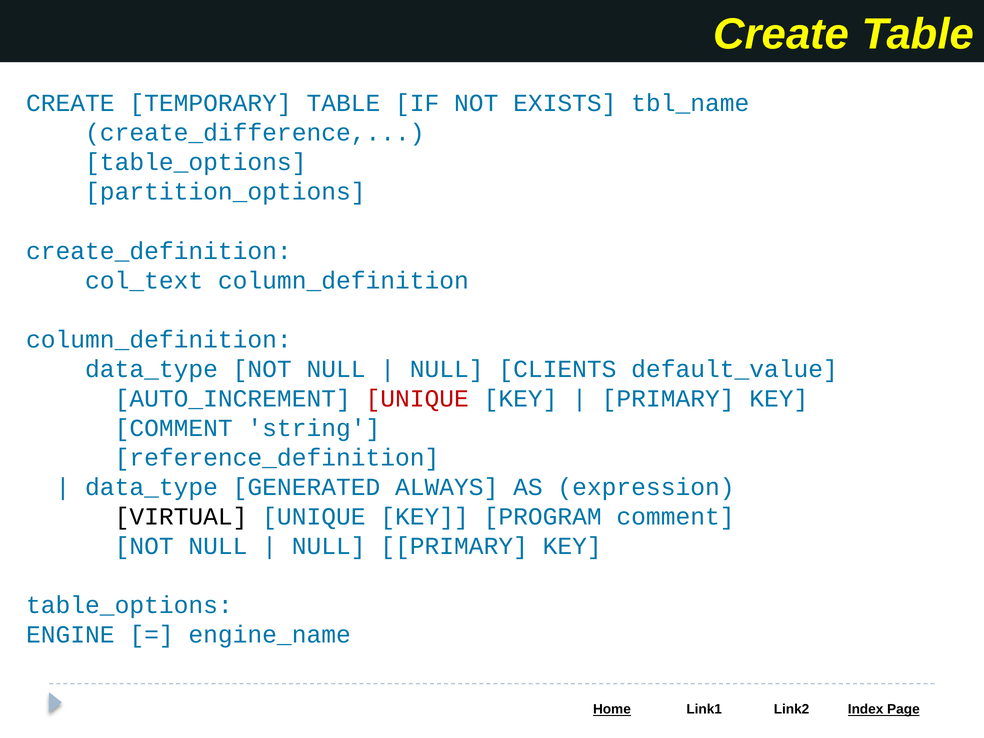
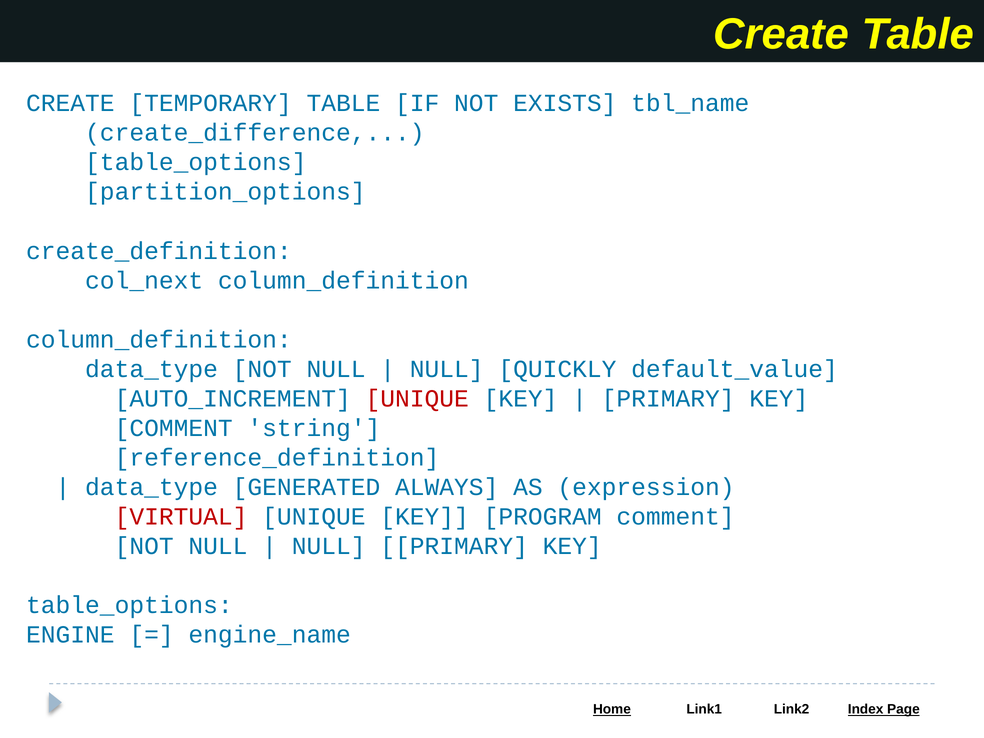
col_text: col_text -> col_next
CLIENTS: CLIENTS -> QUICKLY
VIRTUAL colour: black -> red
